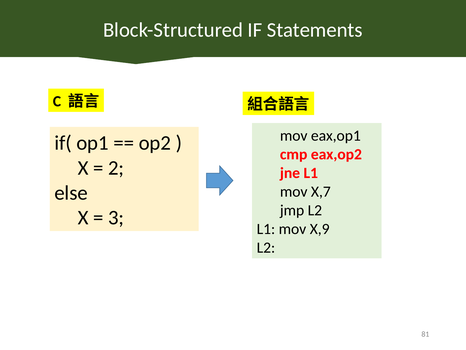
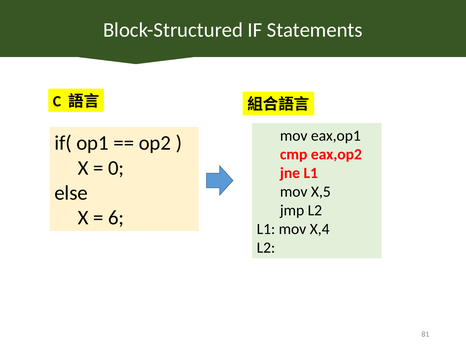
2: 2 -> 0
X,7: X,7 -> X,5
3: 3 -> 6
X,9: X,9 -> X,4
